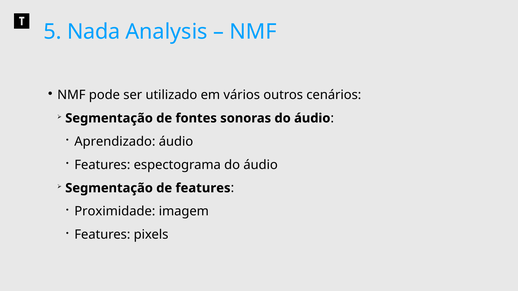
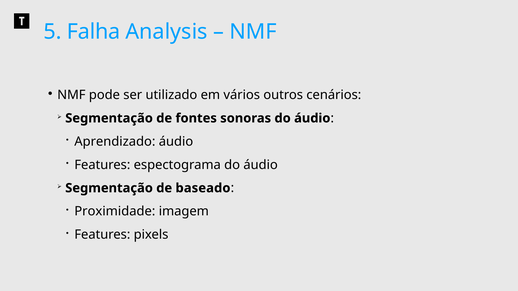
Nada: Nada -> Falha
de features: features -> baseado
